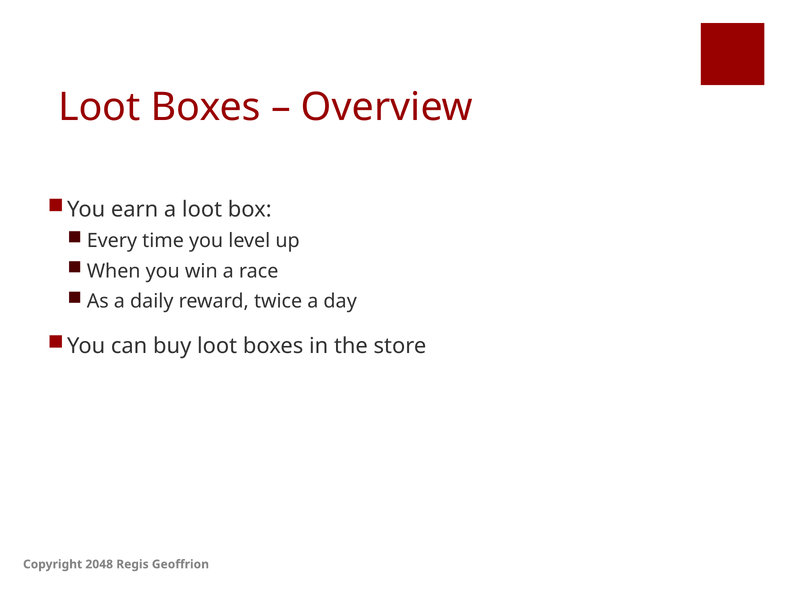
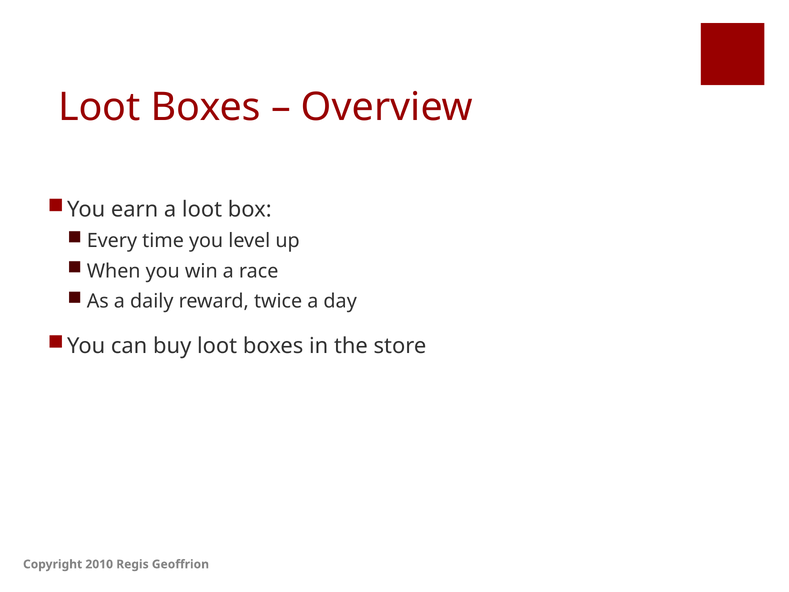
2048: 2048 -> 2010
